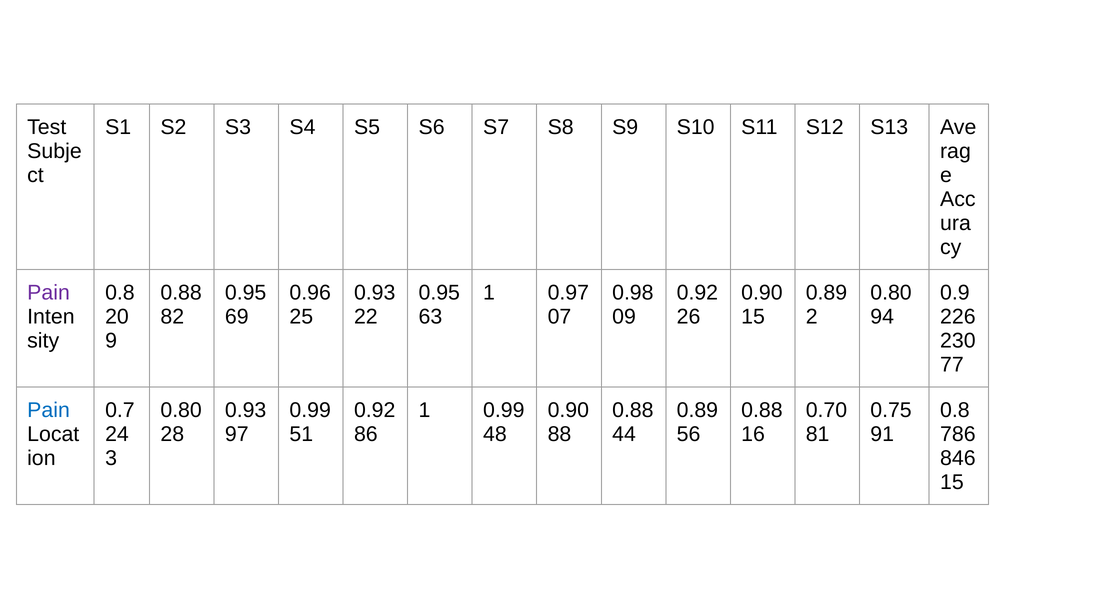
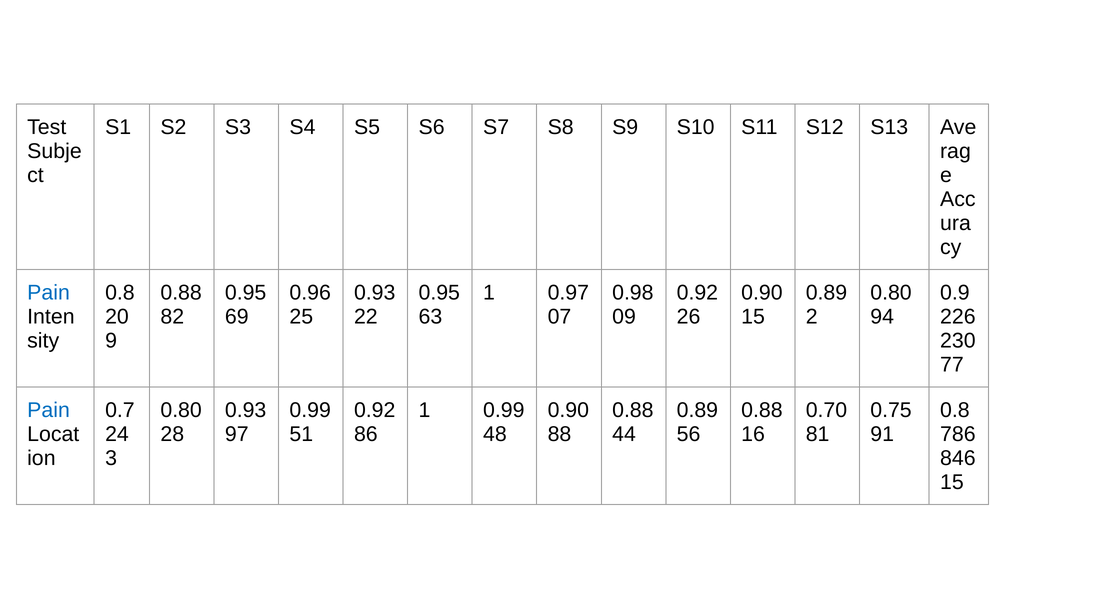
Pain at (49, 293) colour: purple -> blue
